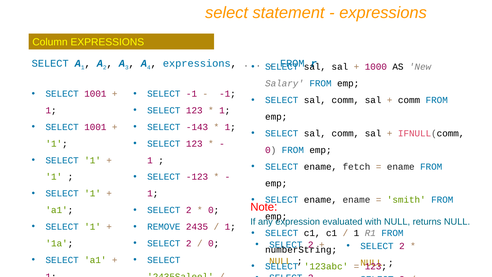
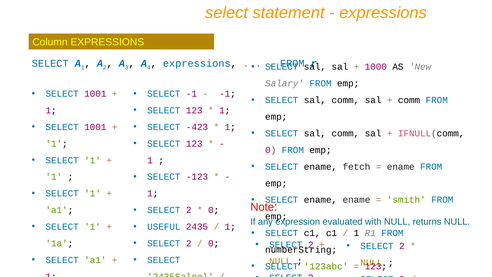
-143: -143 -> -423
REMOVE: REMOVE -> USEFUL
